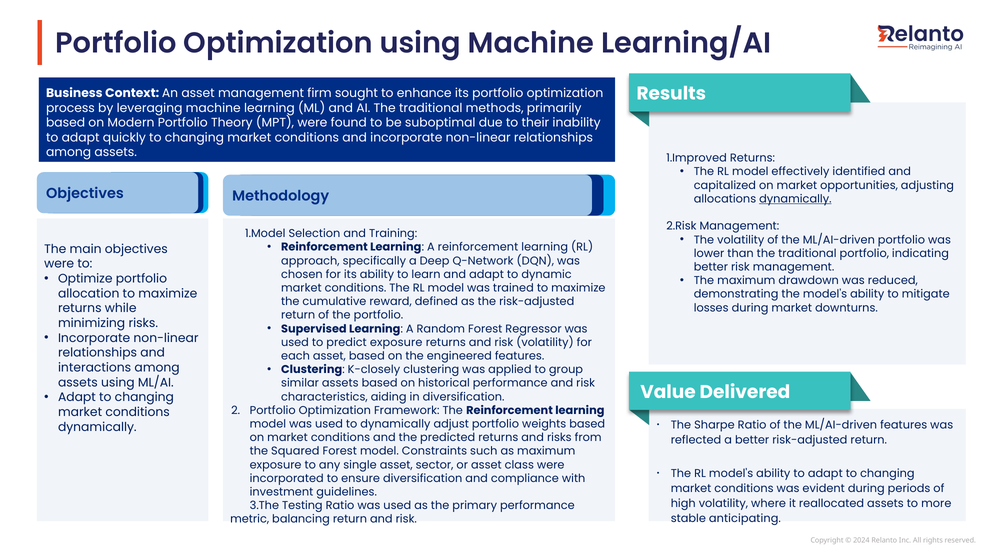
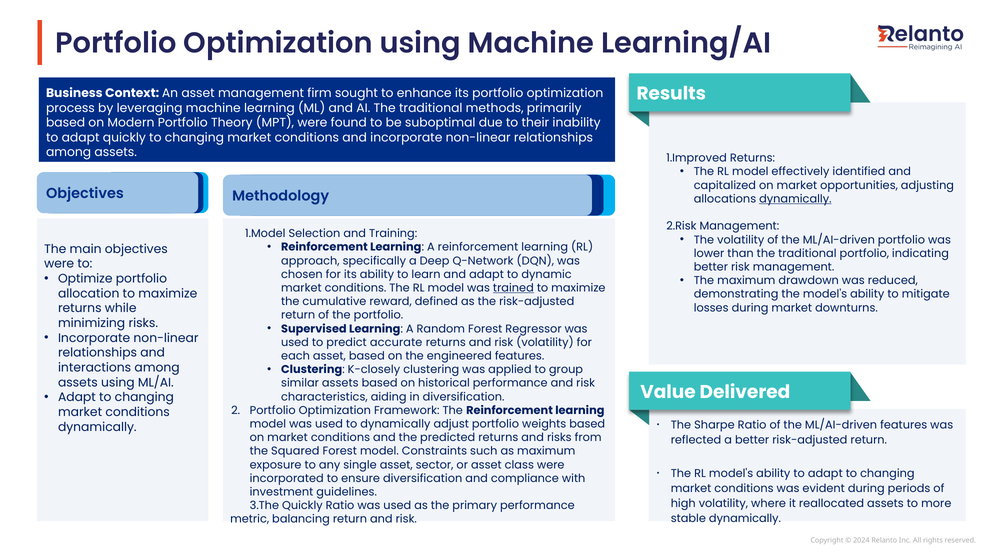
trained underline: none -> present
predict exposure: exposure -> accurate
Testing at (302, 505): Testing -> Quickly
stable anticipating: anticipating -> dynamically
